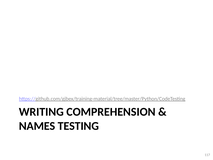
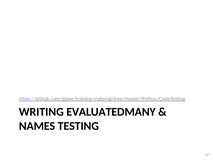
COMPREHENSION: COMPREHENSION -> EVALUATEDMANY
